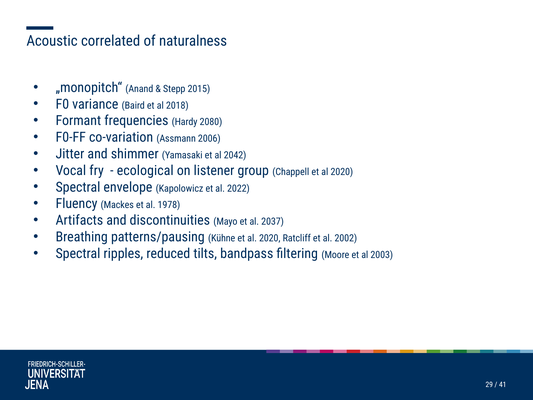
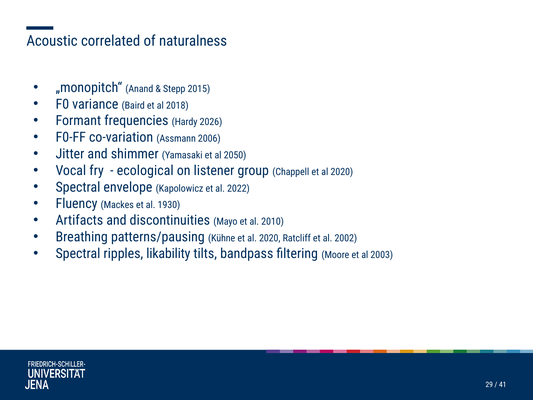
2080: 2080 -> 2026
2042: 2042 -> 2050
1978: 1978 -> 1930
2037: 2037 -> 2010
reduced: reduced -> likability
